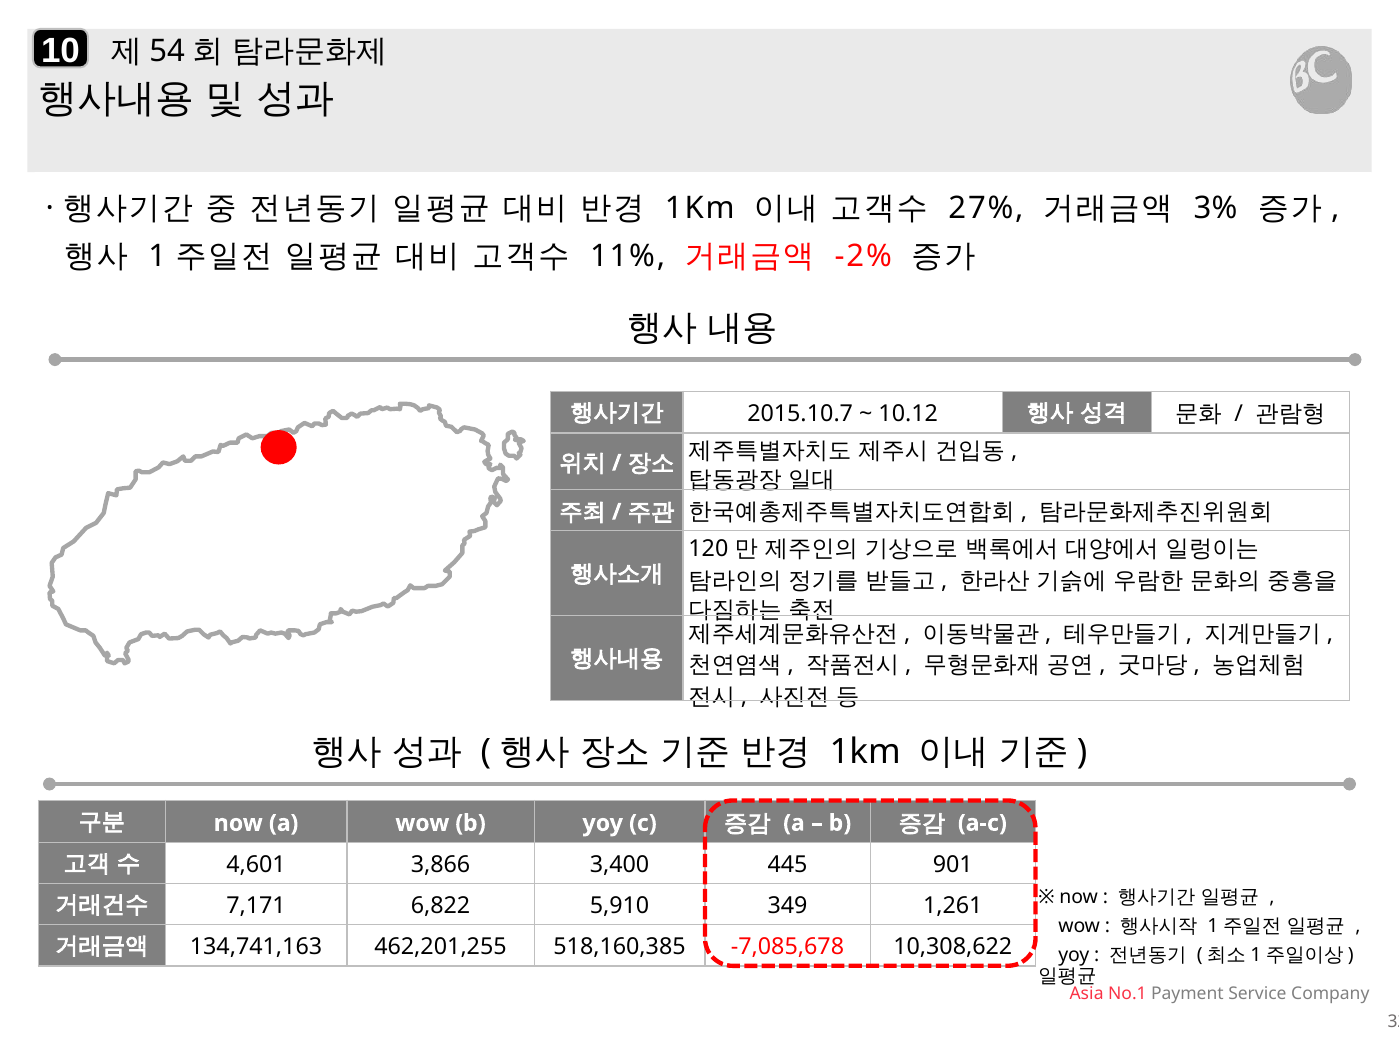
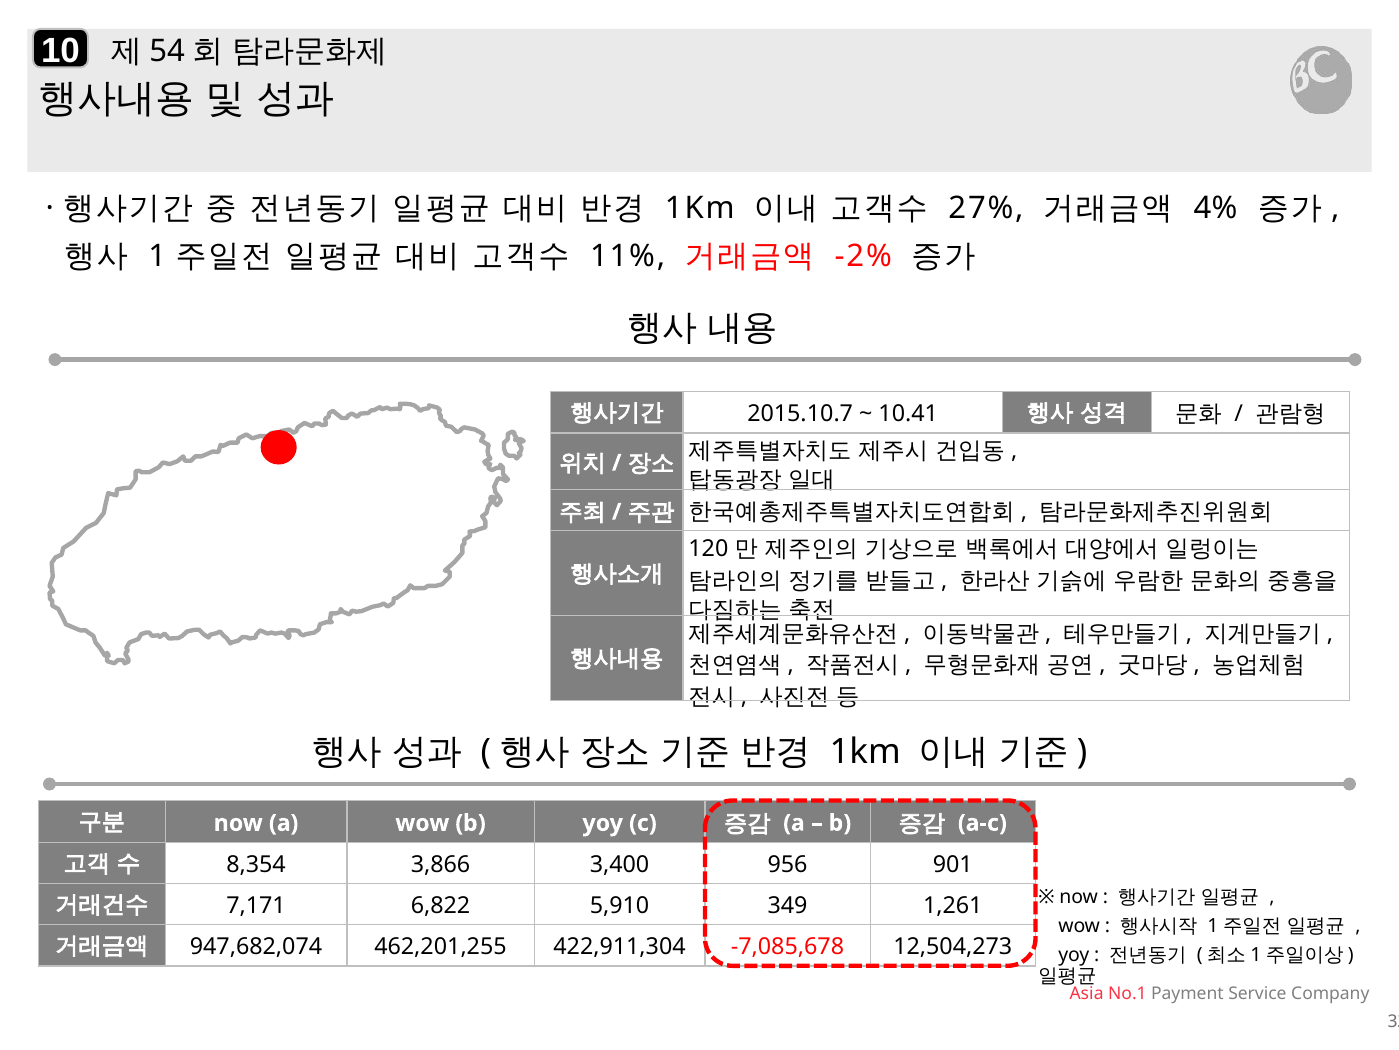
3%: 3% -> 4%
10.12: 10.12 -> 10.41
4,601: 4,601 -> 8,354
445: 445 -> 956
134,741,163: 134,741,163 -> 947,682,074
518,160,385: 518,160,385 -> 422,911,304
10,308,622: 10,308,622 -> 12,504,273
